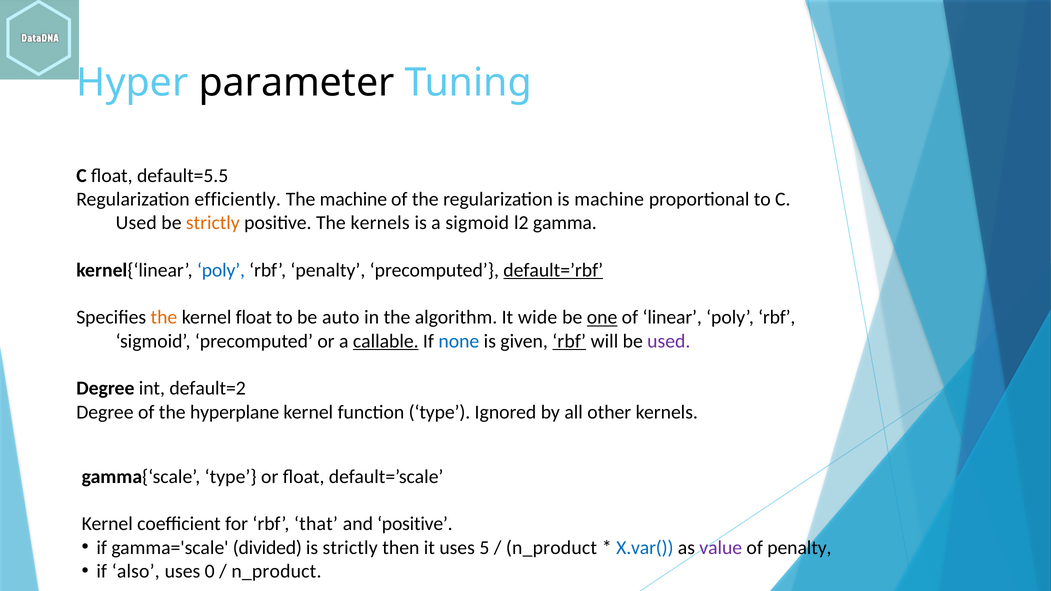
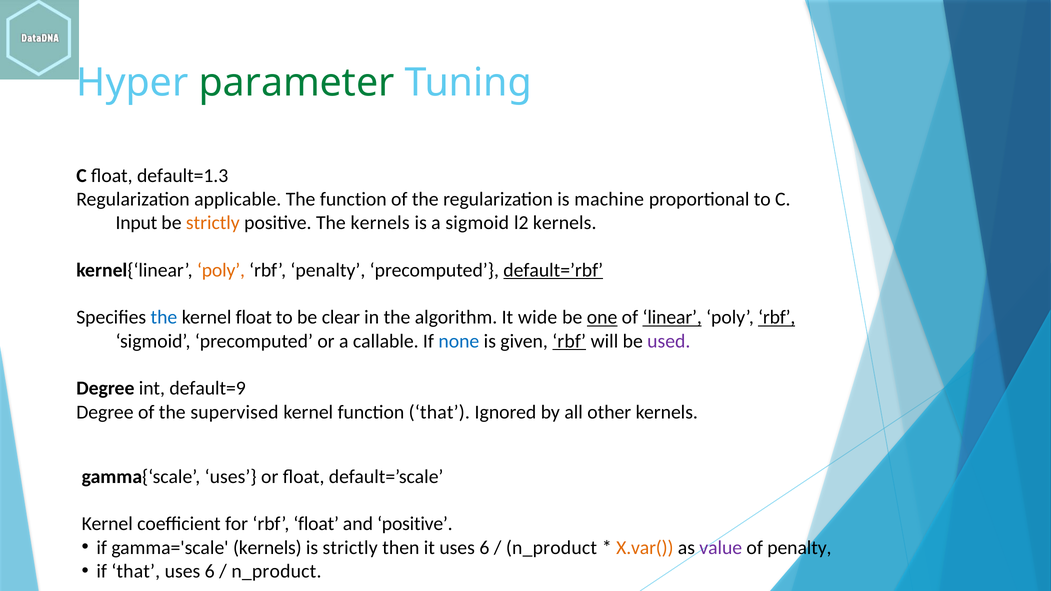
parameter colour: black -> green
default=5.5: default=5.5 -> default=1.3
efficiently: efficiently -> applicable
The machine: machine -> function
Used at (136, 223): Used -> Input
l2 gamma: gamma -> kernels
poly at (221, 270) colour: blue -> orange
the at (164, 318) colour: orange -> blue
auto: auto -> clear
linear underline: none -> present
rbf at (777, 318) underline: none -> present
callable underline: present -> none
default=2: default=2 -> default=9
hyperplane: hyperplane -> supervised
function type: type -> that
gamma{‘scale type: type -> uses
rbf that: that -> float
gamma='scale divided: divided -> kernels
it uses 5: 5 -> 6
X.var( colour: blue -> orange
if also: also -> that
0 at (210, 571): 0 -> 6
